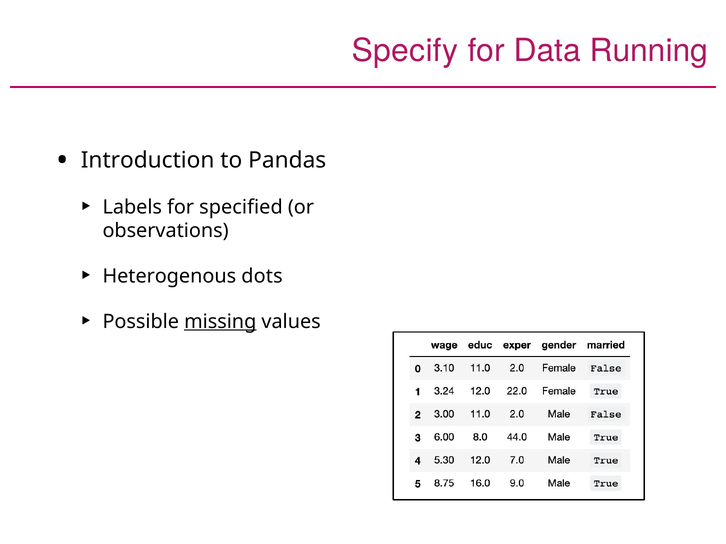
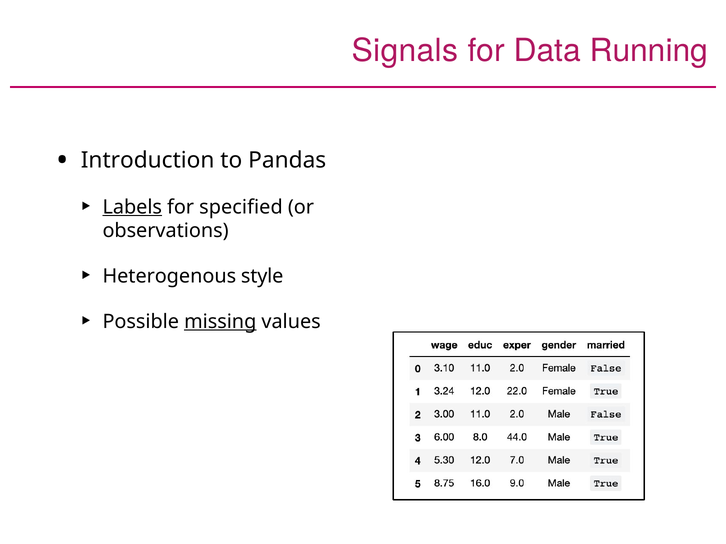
Specify: Specify -> Signals
Labels underline: none -> present
dots: dots -> style
